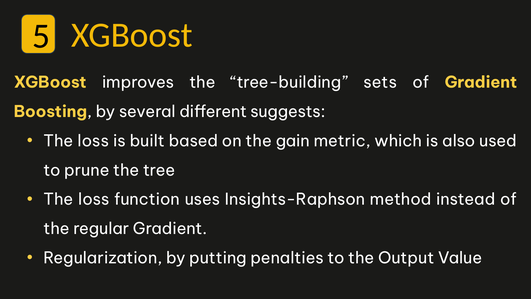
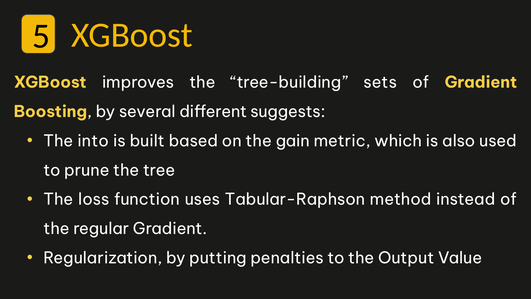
loss at (93, 141): loss -> into
Insights-Raphson: Insights-Raphson -> Tabular-Raphson
